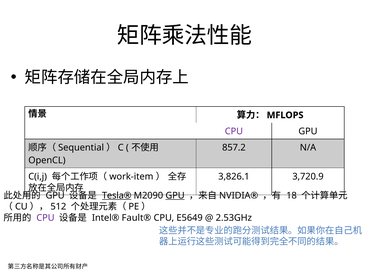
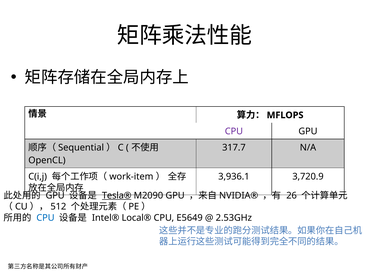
857.2: 857.2 -> 317.7
3,826.1: 3,826.1 -> 3,936.1
GPU at (175, 195) underline: present -> none
18: 18 -> 26
CPU at (45, 218) colour: purple -> blue
Fault®: Fault® -> Local®
